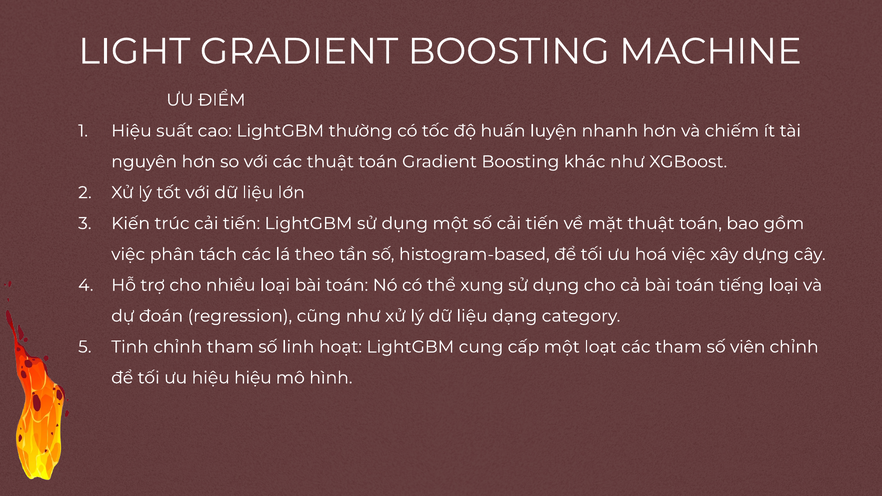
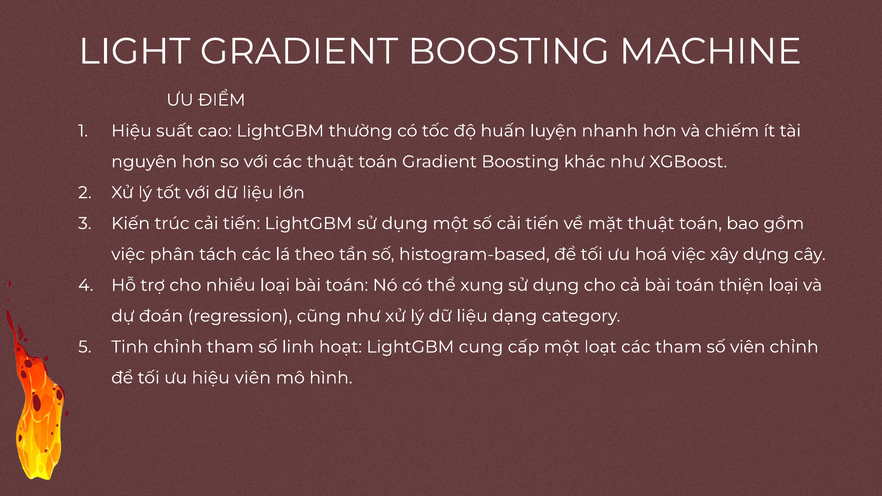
tiếng: tiếng -> thiện
hiệu hiệu: hiệu -> viên
